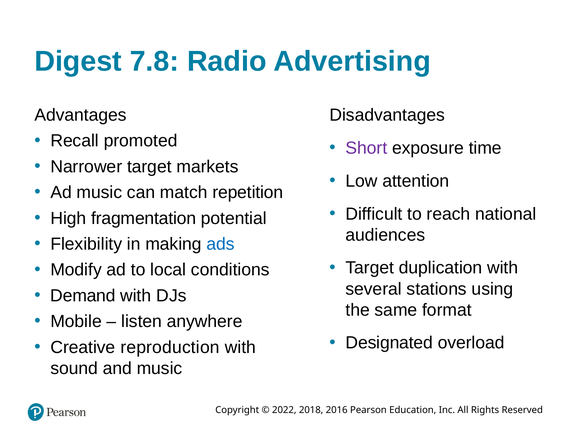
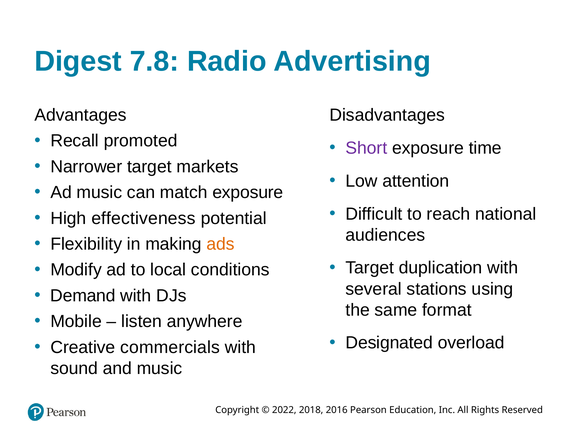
match repetition: repetition -> exposure
fragmentation: fragmentation -> effectiveness
ads colour: blue -> orange
reproduction: reproduction -> commercials
